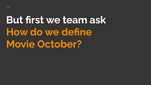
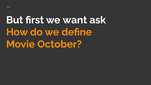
team: team -> want
